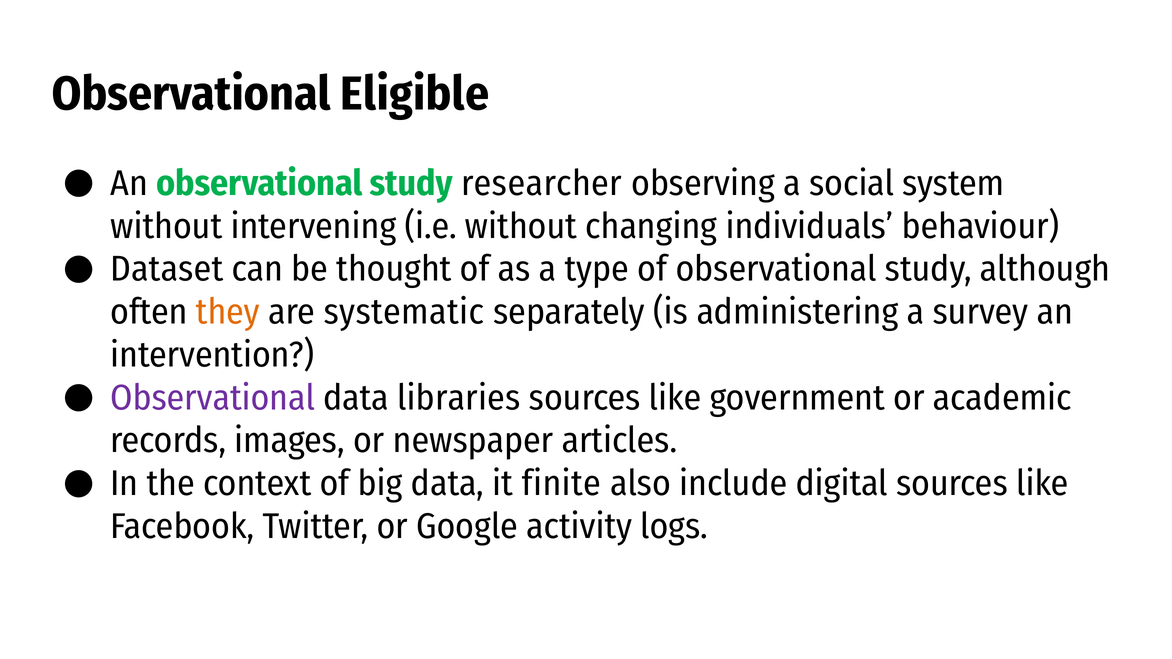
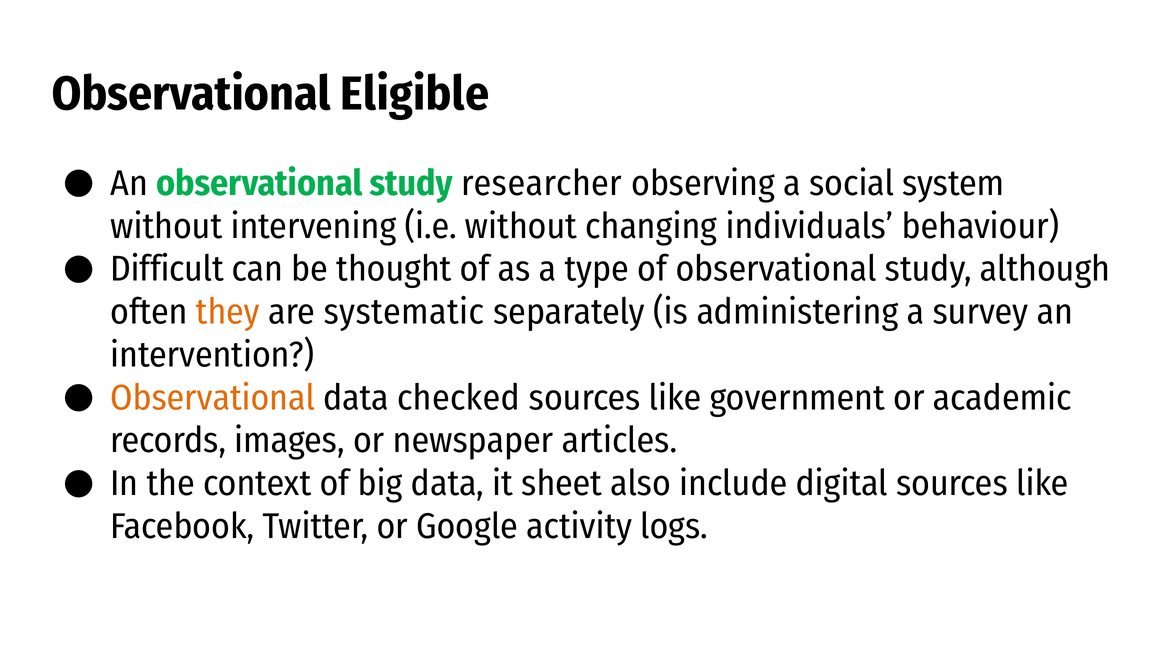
Dataset: Dataset -> Difficult
Observational at (213, 398) colour: purple -> orange
libraries: libraries -> checked
finite: finite -> sheet
